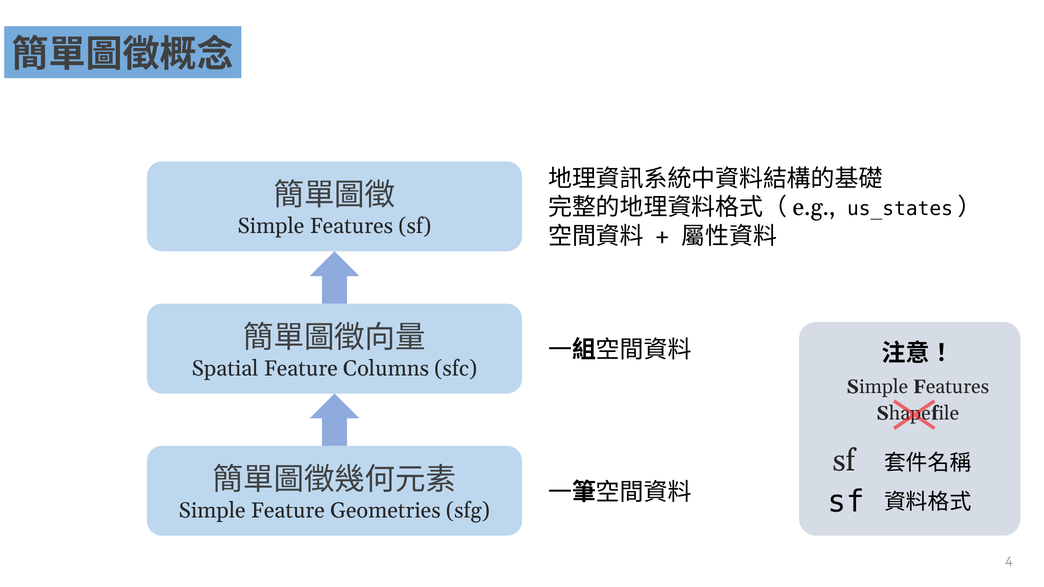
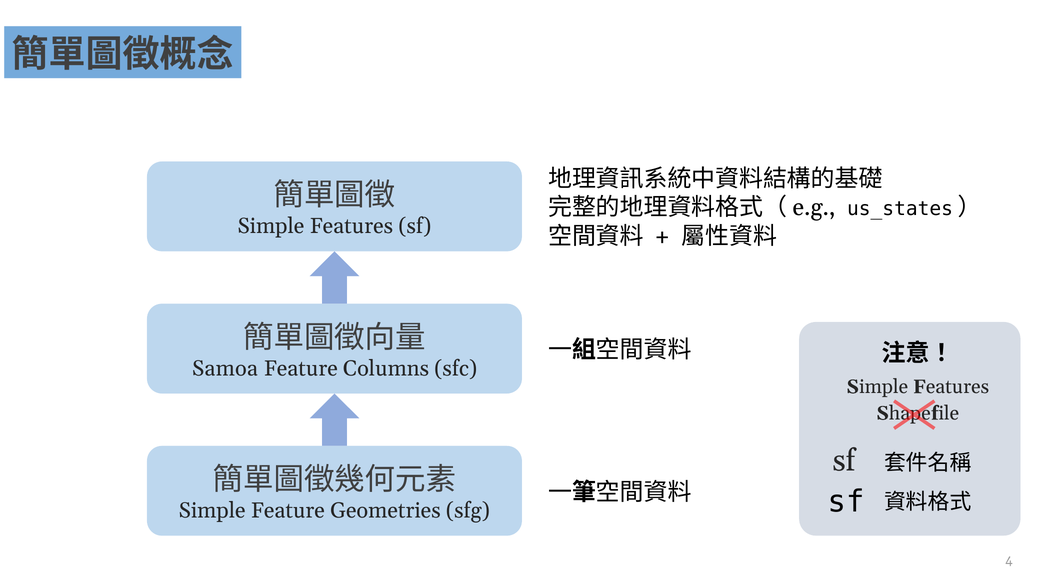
Spatial: Spatial -> Samoa
